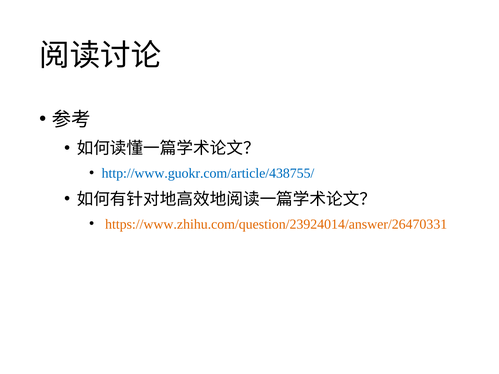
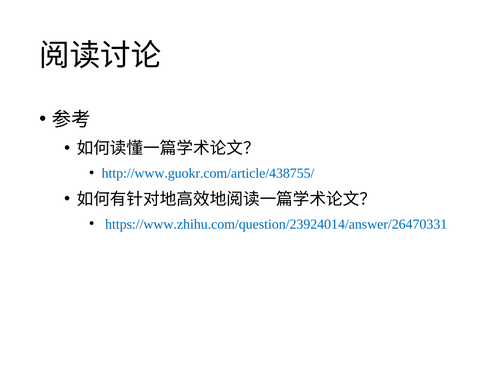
https://www.zhihu.com/question/23924014/answer/26470331 colour: orange -> blue
